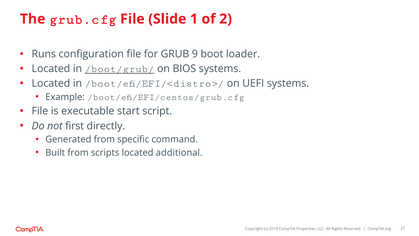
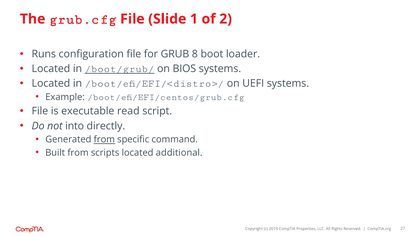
9: 9 -> 8
start: start -> read
first: first -> into
from at (104, 139) underline: none -> present
